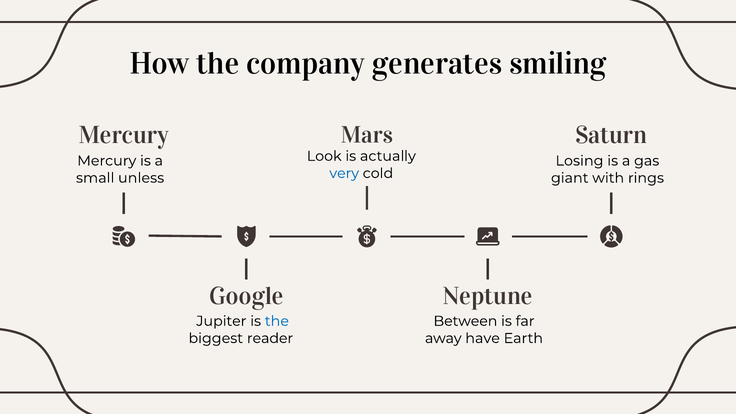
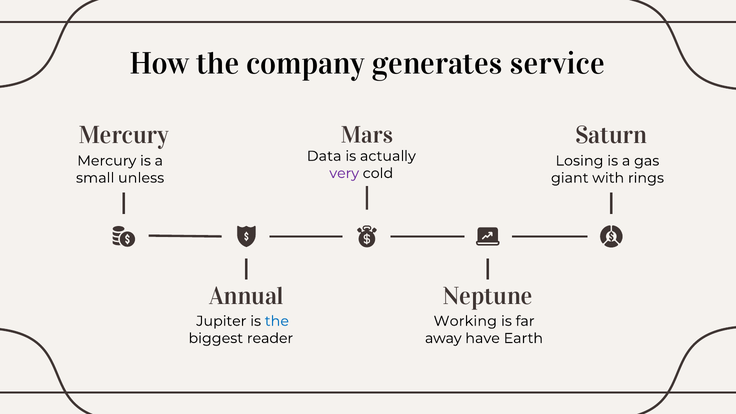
smiling: smiling -> service
Look: Look -> Data
very colour: blue -> purple
Google: Google -> Annual
Between: Between -> Working
